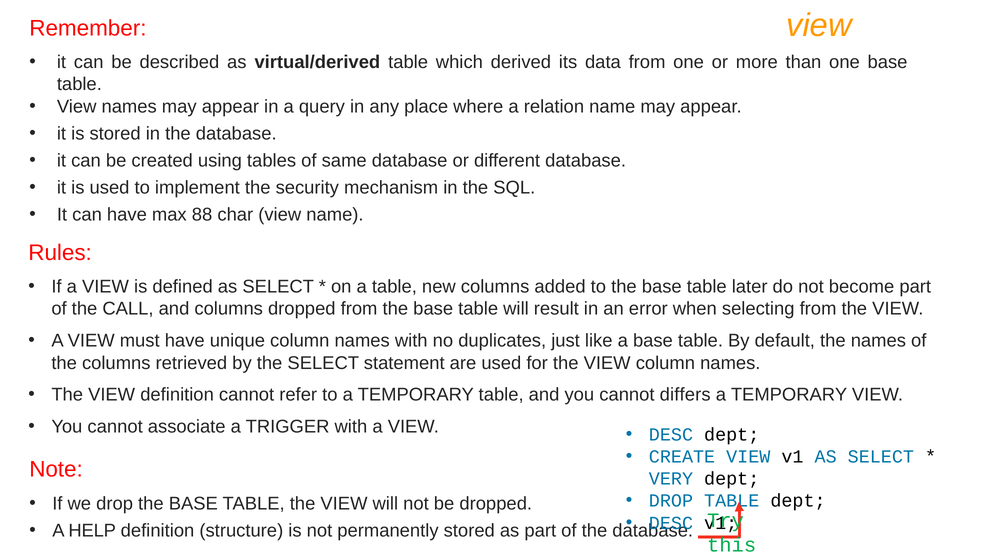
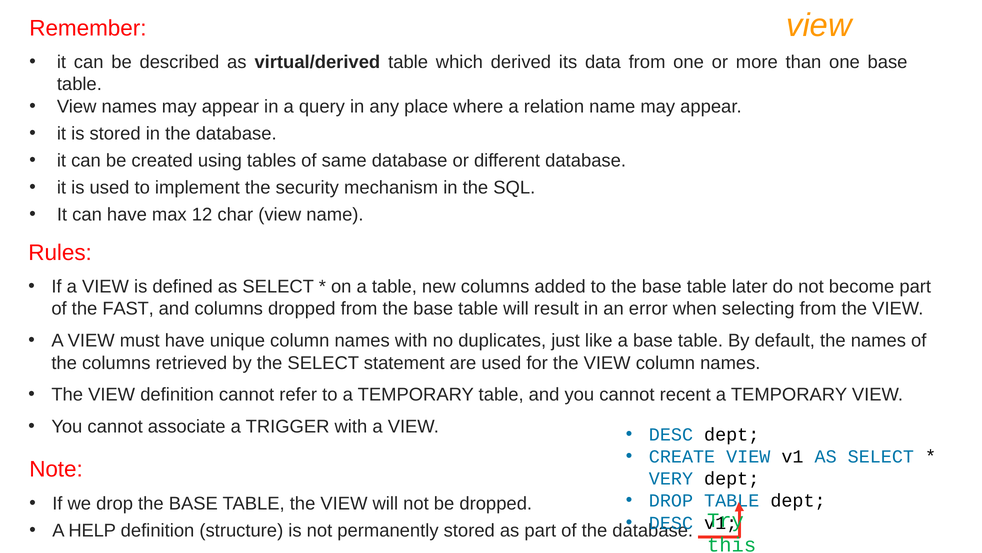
88: 88 -> 12
CALL: CALL -> FAST
differs: differs -> recent
